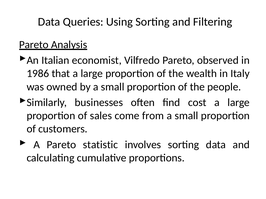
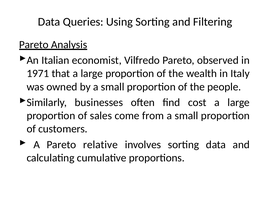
1986: 1986 -> 1971
statistic: statistic -> relative
